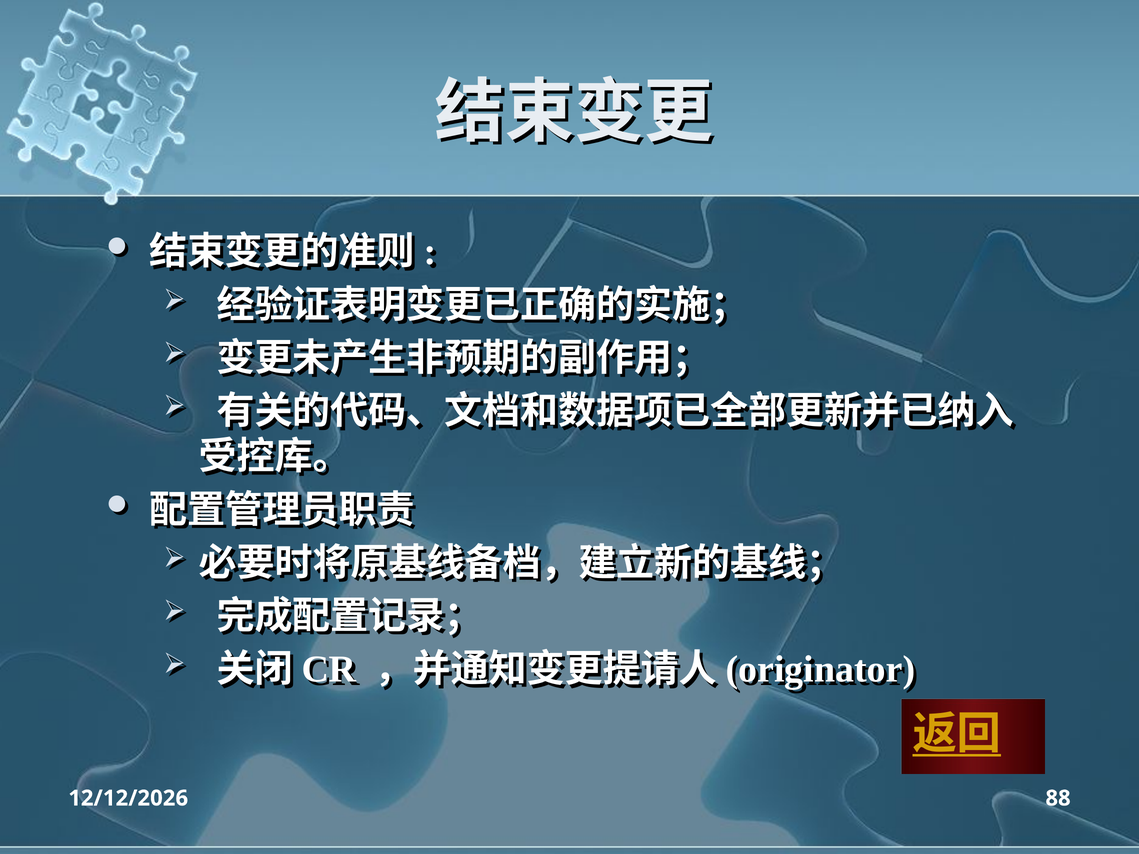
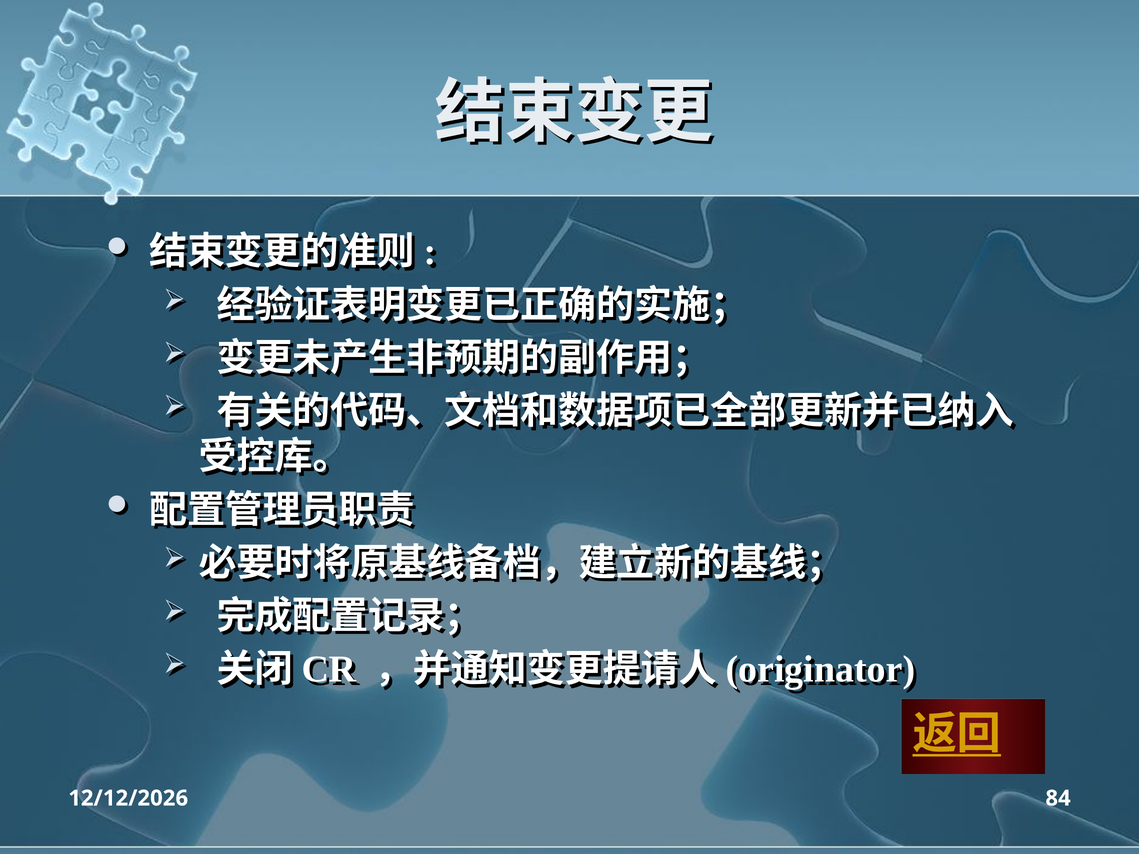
88: 88 -> 84
